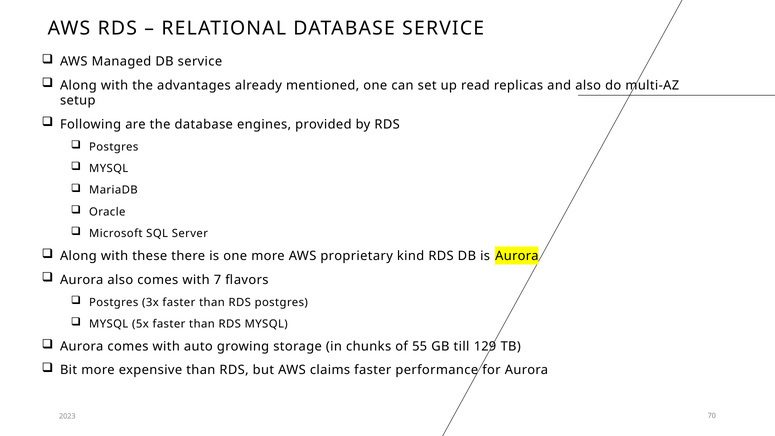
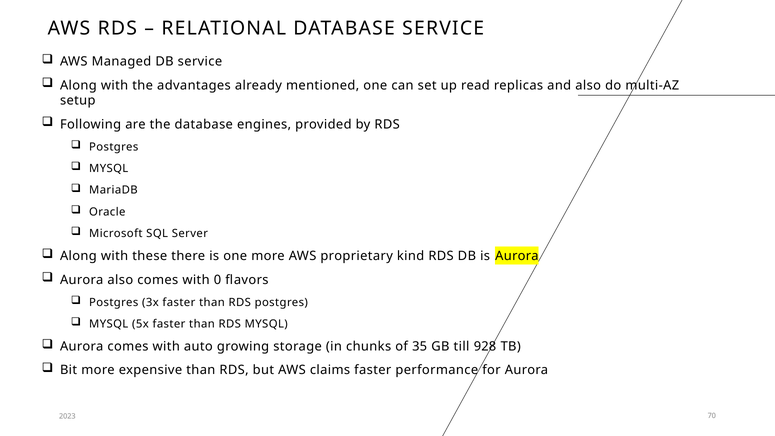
7: 7 -> 0
55: 55 -> 35
129: 129 -> 928
